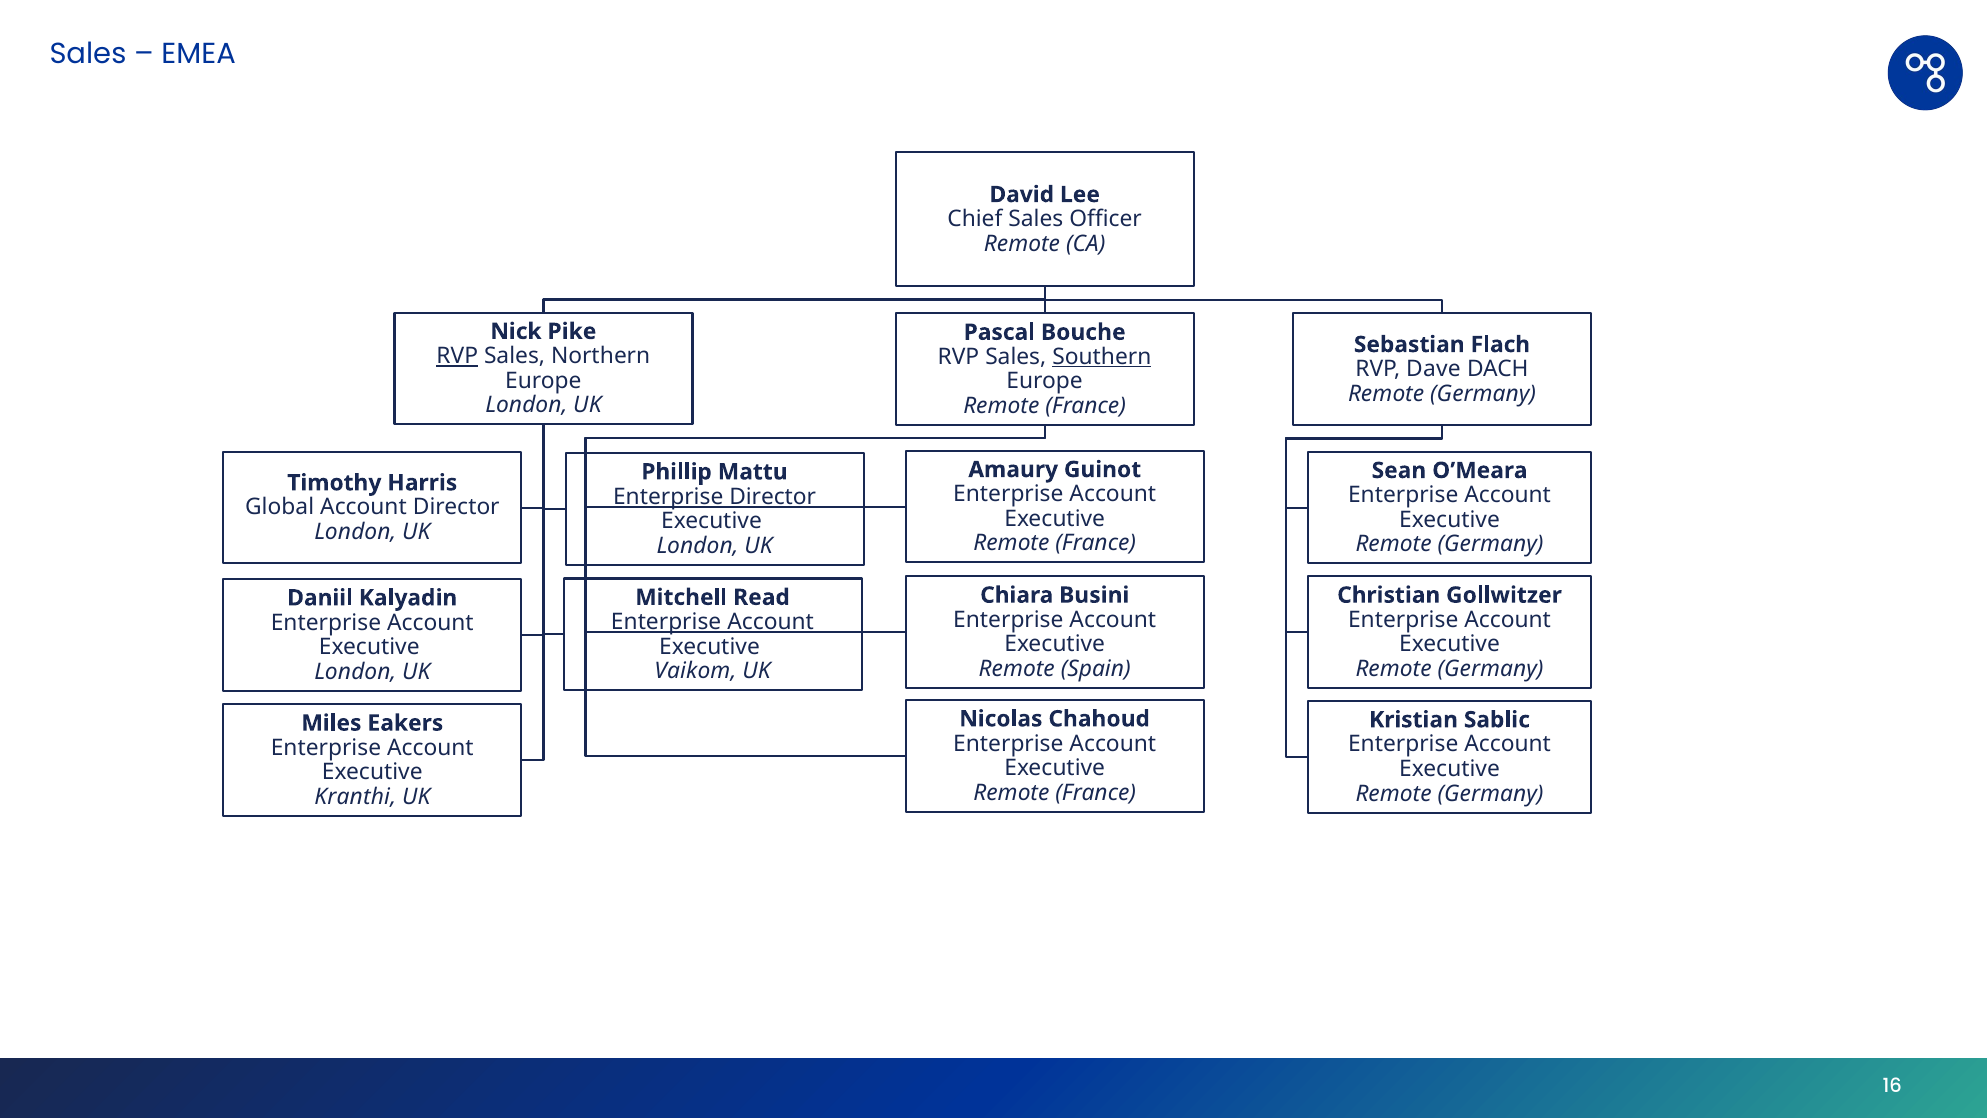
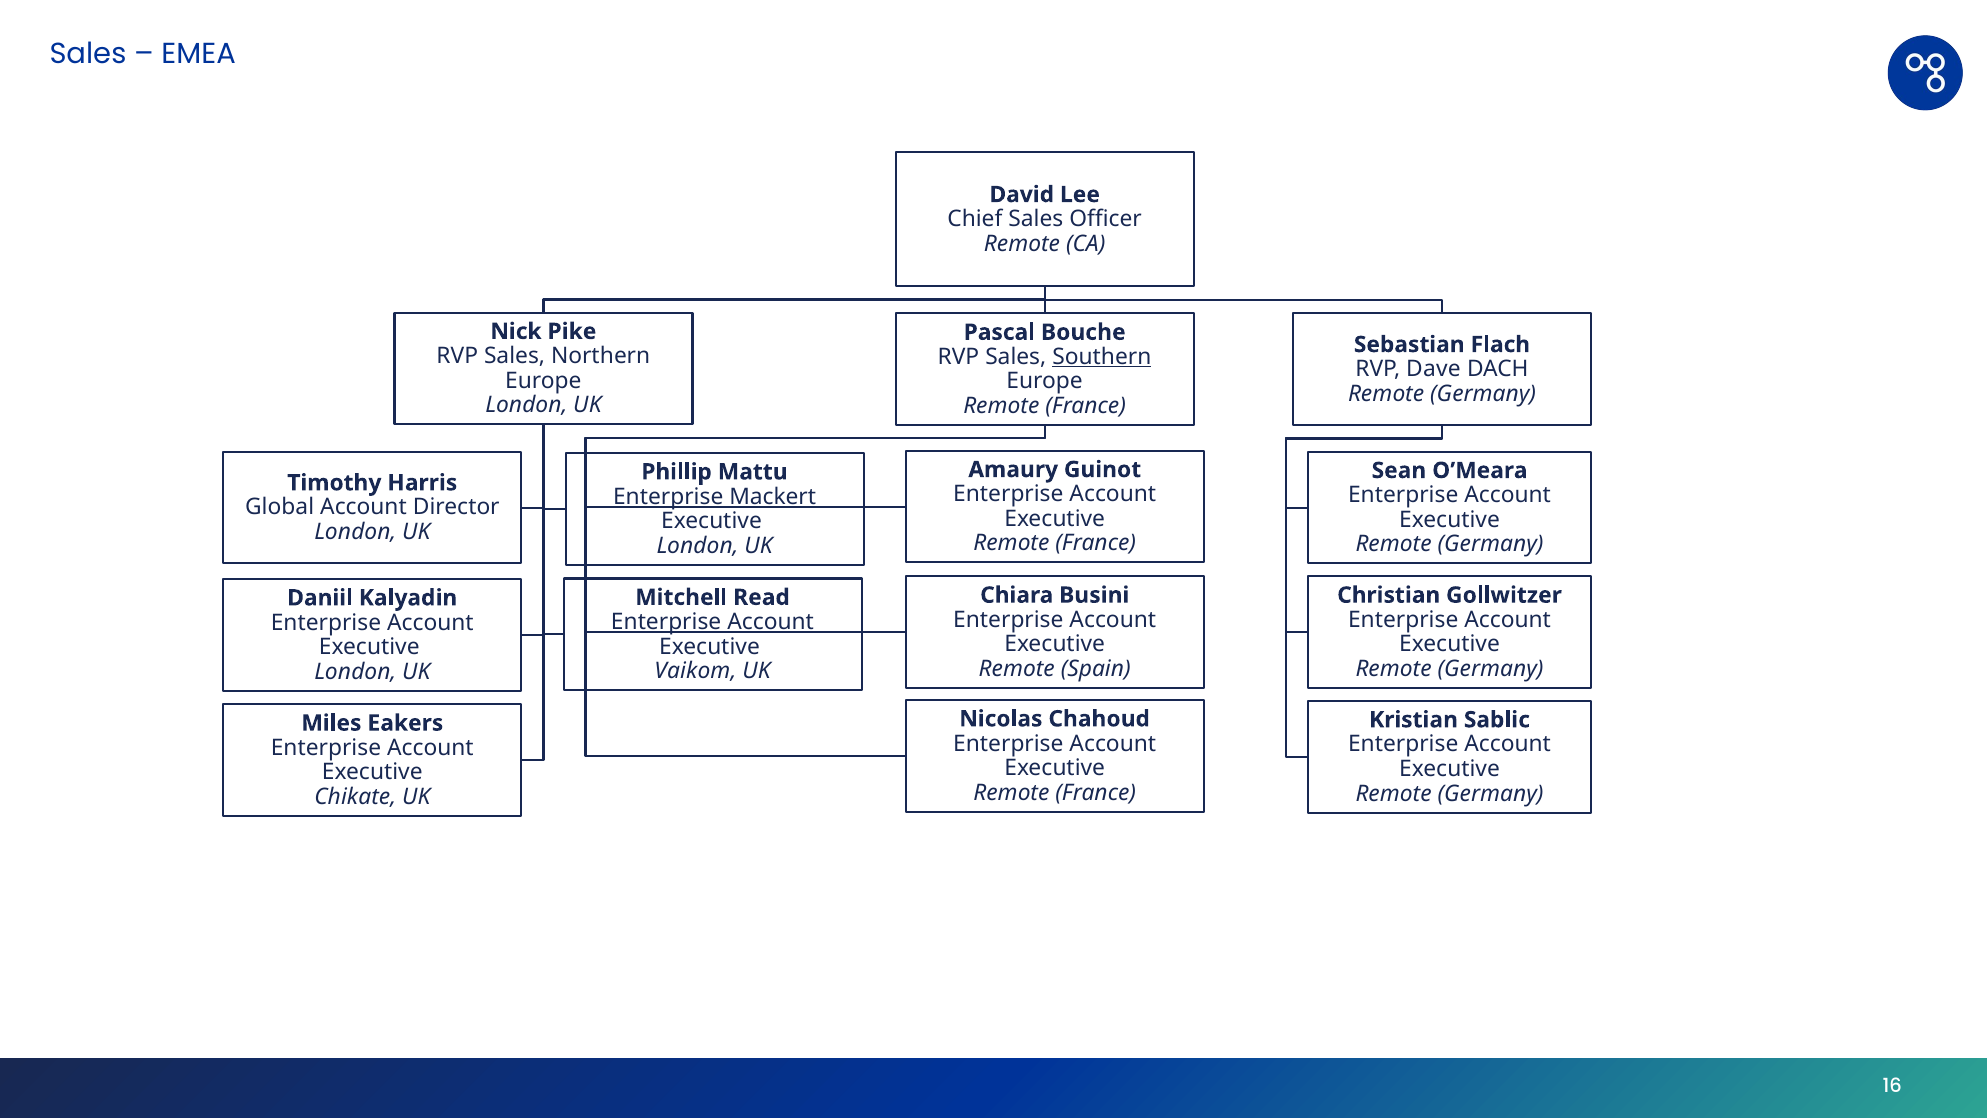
RVP at (457, 356) underline: present -> none
Enterprise Director: Director -> Mackert
Kranthi: Kranthi -> Chikate
